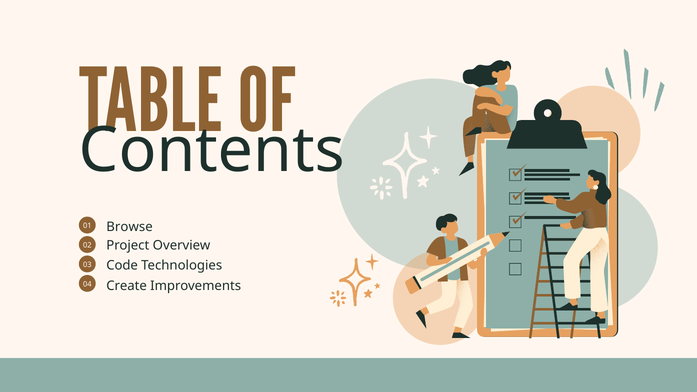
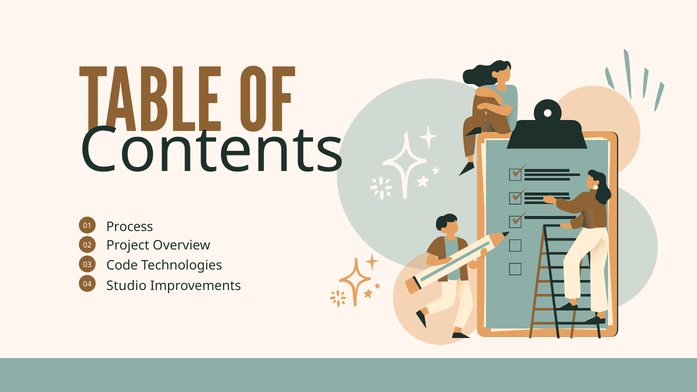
Browse: Browse -> Process
Create: Create -> Studio
